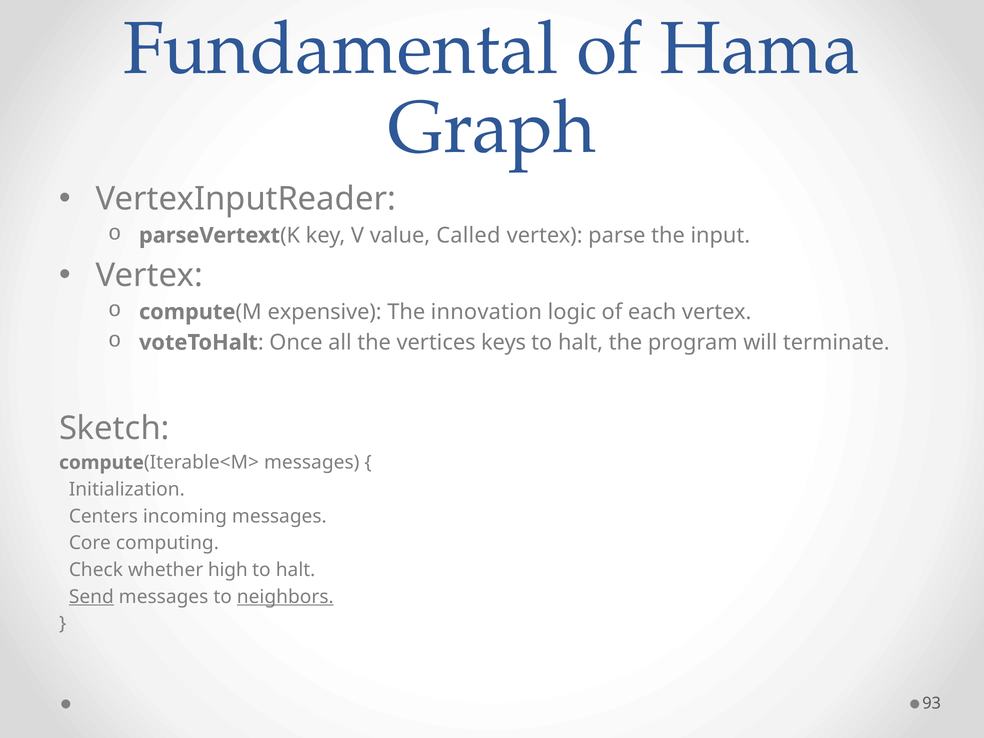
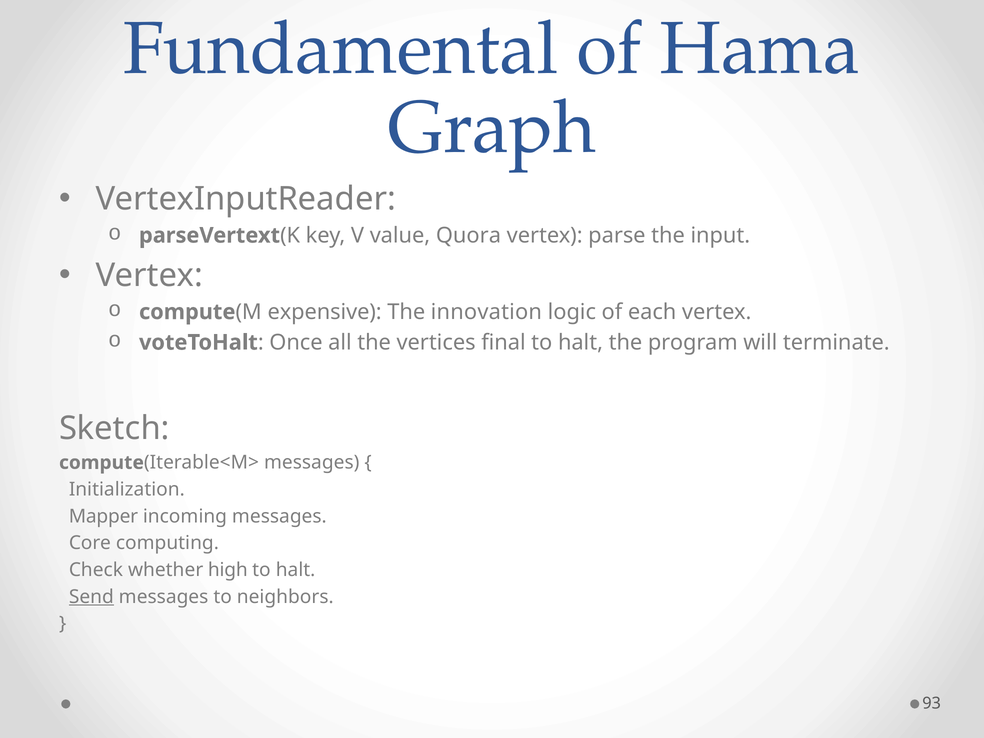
Called: Called -> Quora
keys: keys -> final
Centers: Centers -> Mapper
neighbors underline: present -> none
